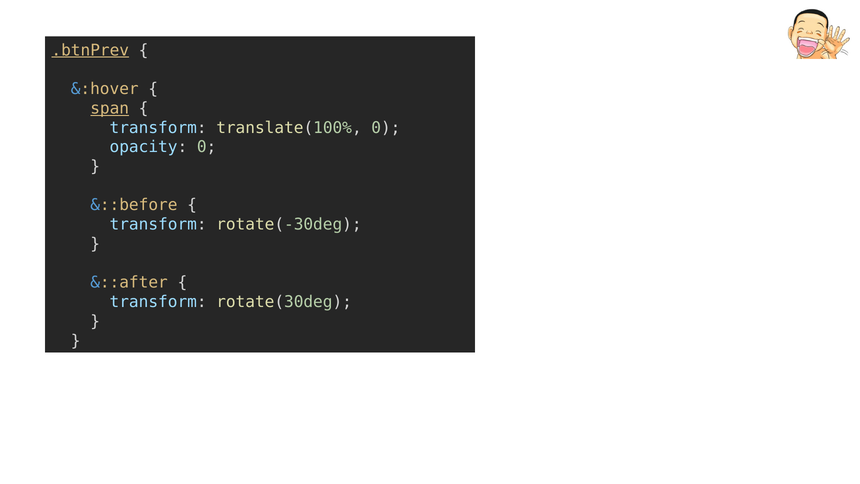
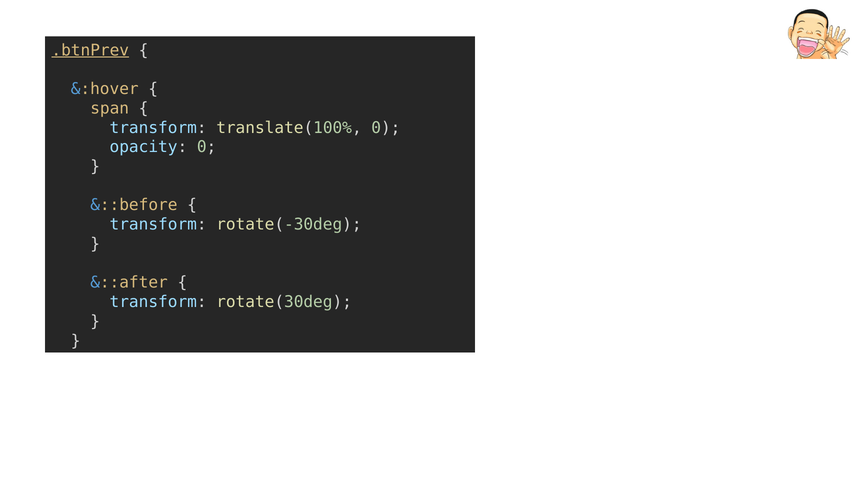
span underline: present -> none
